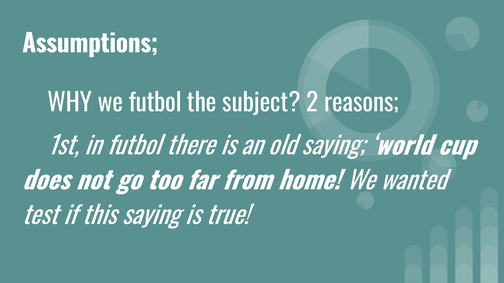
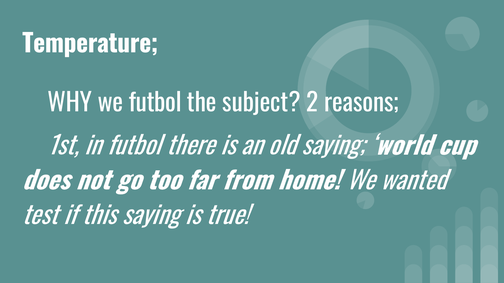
Assumptions: Assumptions -> Temperature
